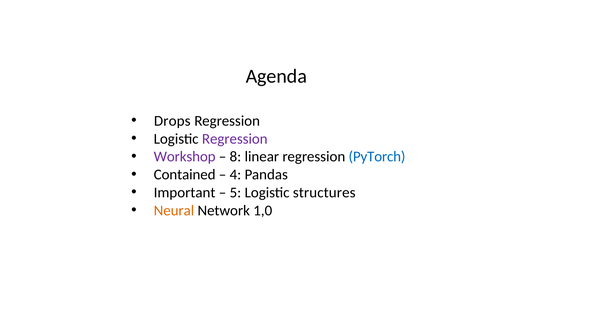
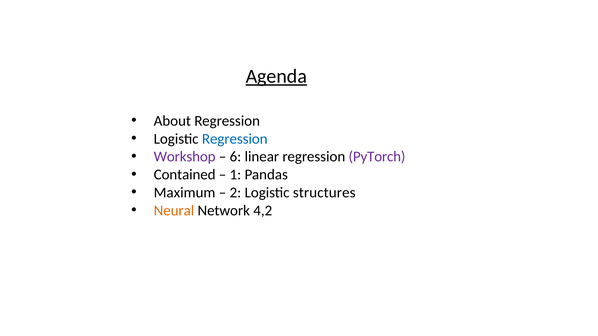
Agenda underline: none -> present
Drops: Drops -> About
Regression at (235, 139) colour: purple -> blue
8: 8 -> 6
PyTorch colour: blue -> purple
4: 4 -> 1
Important: Important -> Maximum
5: 5 -> 2
1,0: 1,0 -> 4,2
